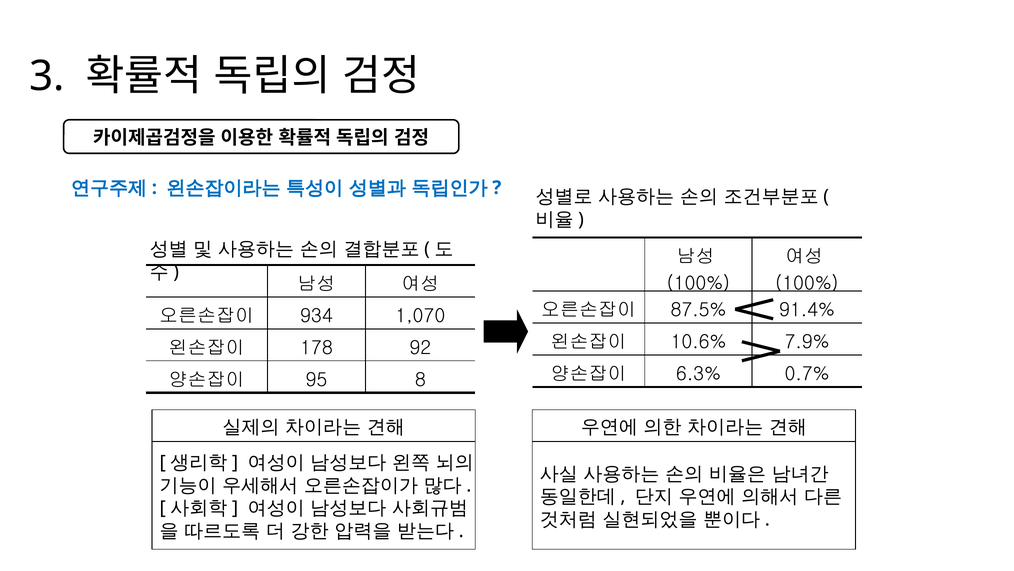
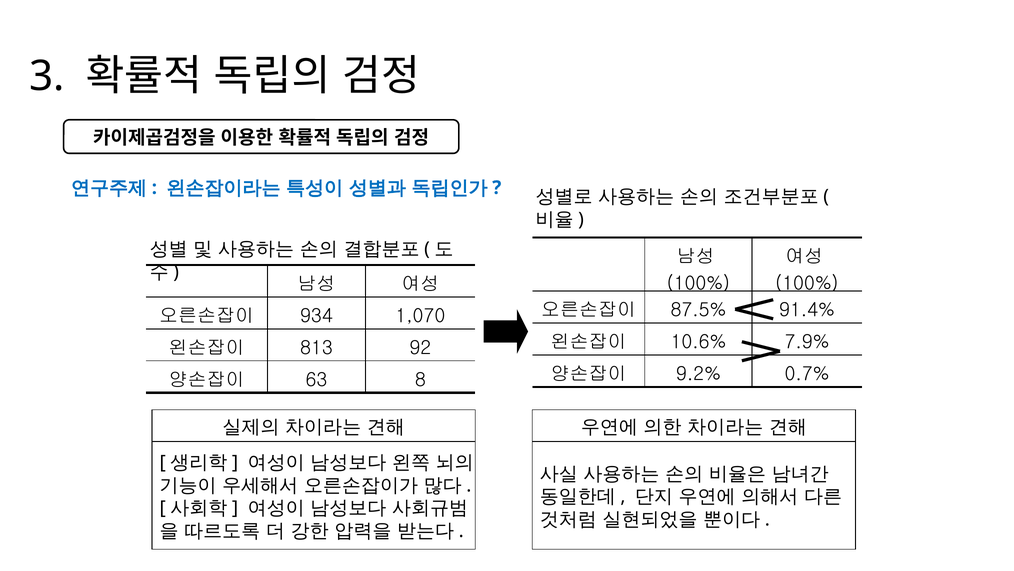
178: 178 -> 813
6.3%: 6.3% -> 9.2%
95: 95 -> 63
